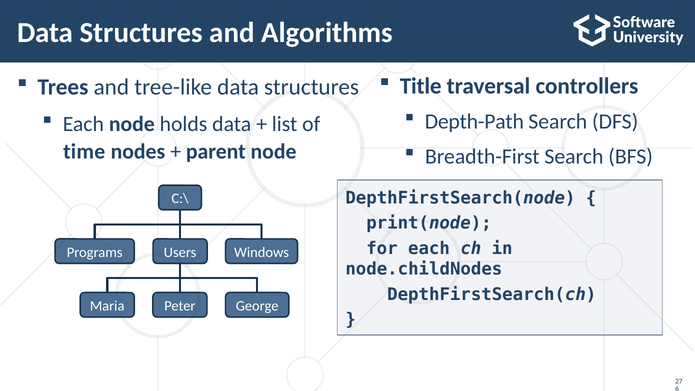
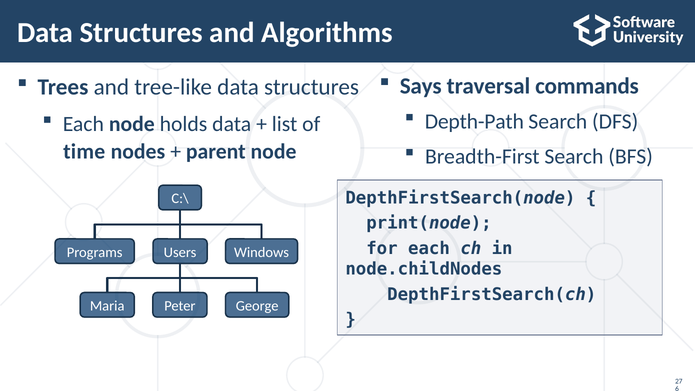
Title: Title -> Says
controllers: controllers -> commands
